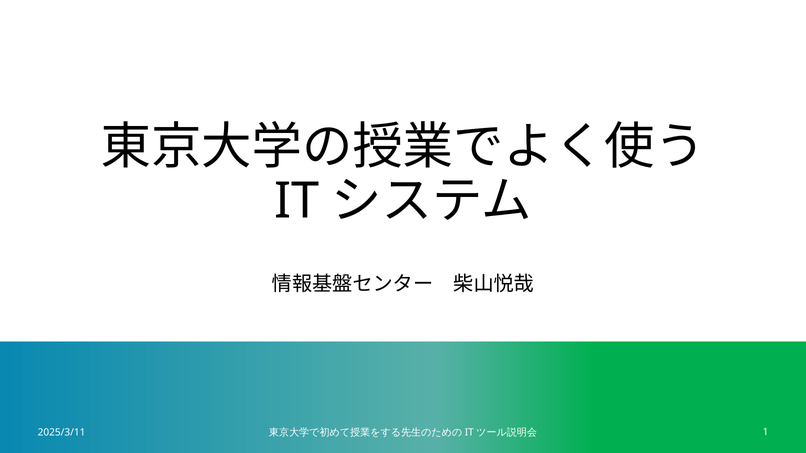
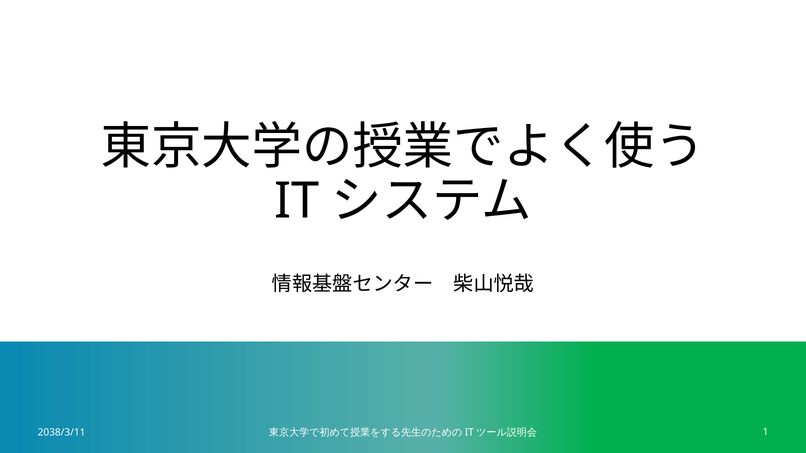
2025/3/11: 2025/3/11 -> 2038/3/11
